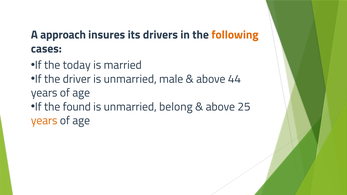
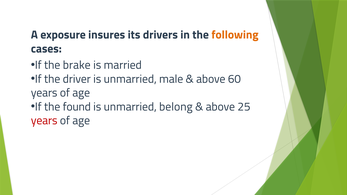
approach: approach -> exposure
today: today -> brake
44: 44 -> 60
years at (44, 121) colour: orange -> red
